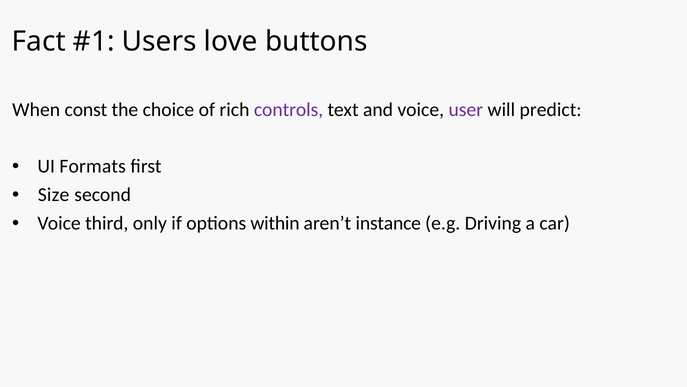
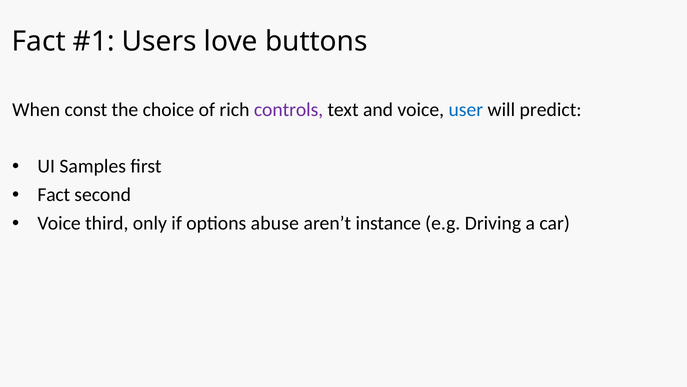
user colour: purple -> blue
Formats: Formats -> Samples
Size at (54, 195): Size -> Fact
within: within -> abuse
